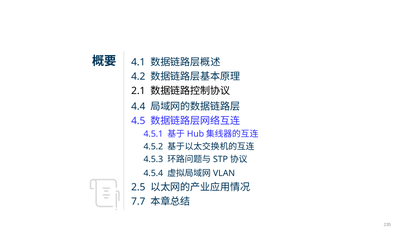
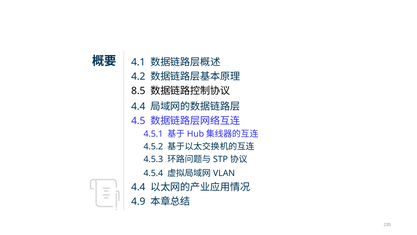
2.1: 2.1 -> 8.5
2.5 at (138, 187): 2.5 -> 4.4
7.7: 7.7 -> 4.9
